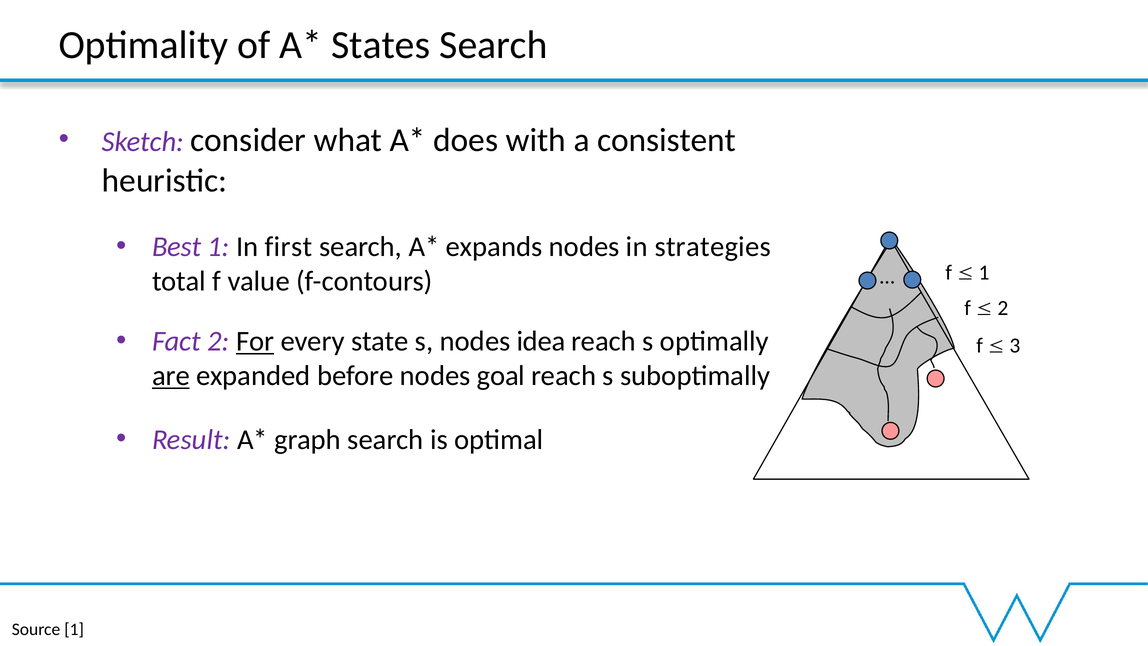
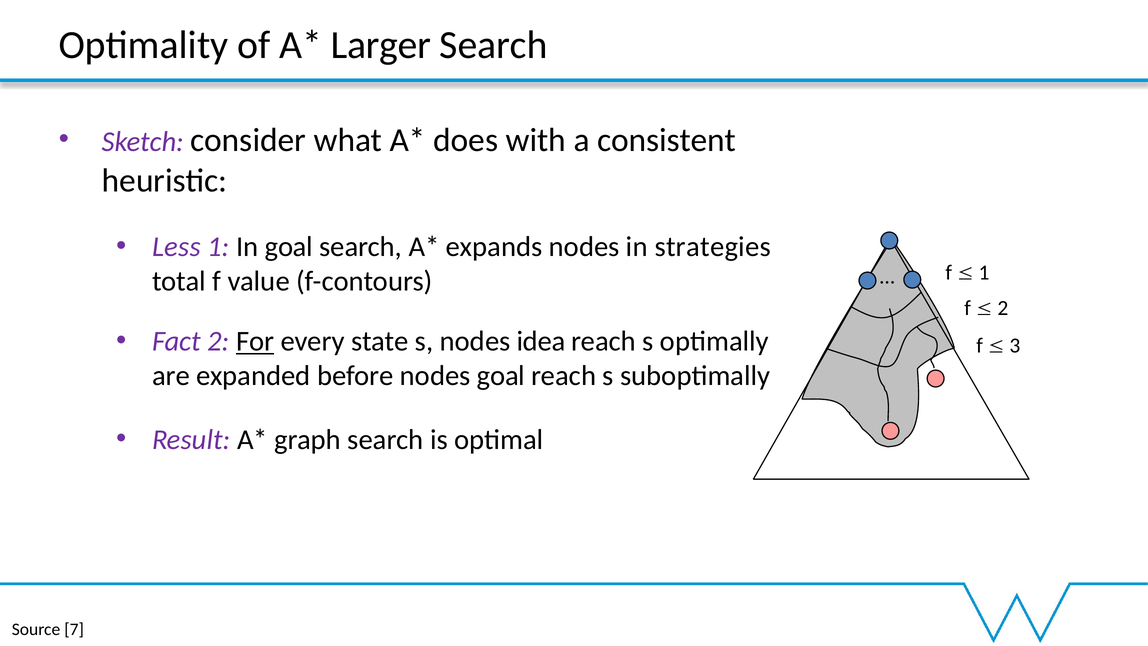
States: States -> Larger
Best: Best -> Less
In first: first -> goal
are underline: present -> none
Source 1: 1 -> 7
